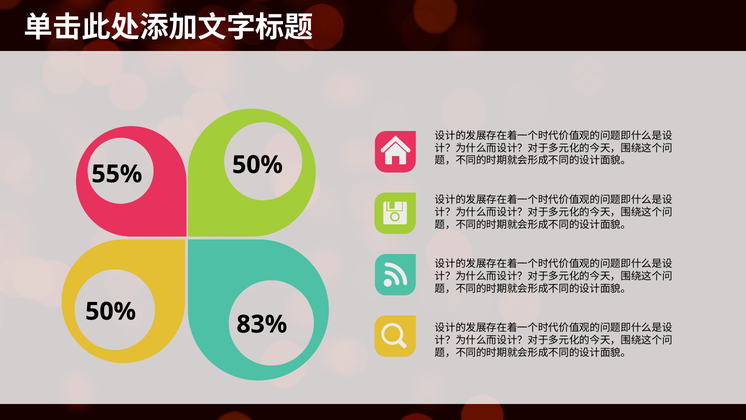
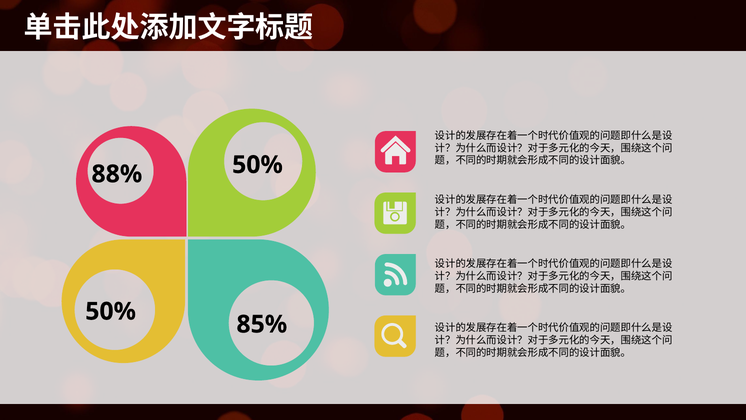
55%: 55% -> 88%
83%: 83% -> 85%
